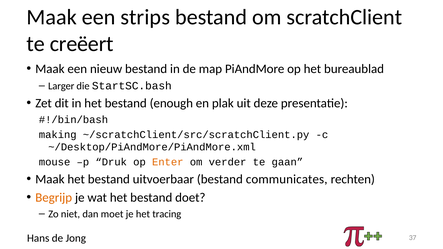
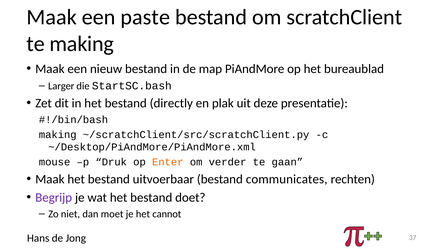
strips: strips -> paste
te creëert: creëert -> making
enough: enough -> directly
Begrijp colour: orange -> purple
tracing: tracing -> cannot
